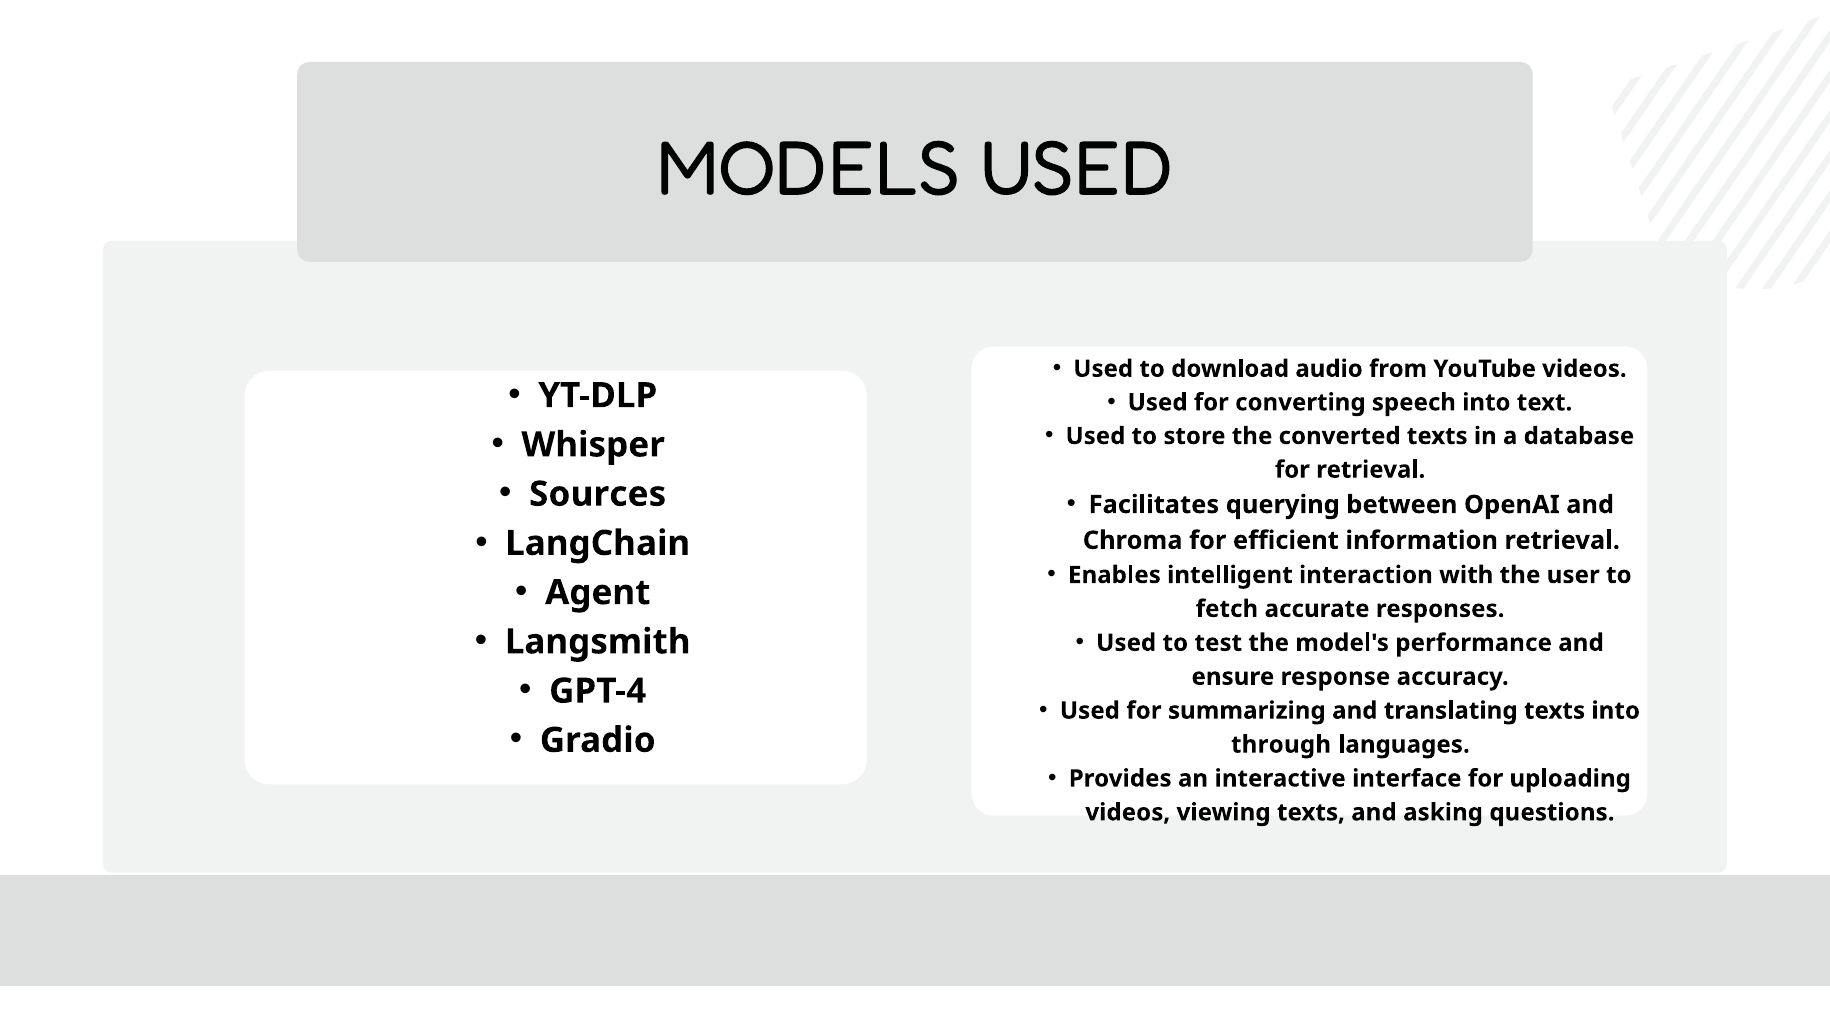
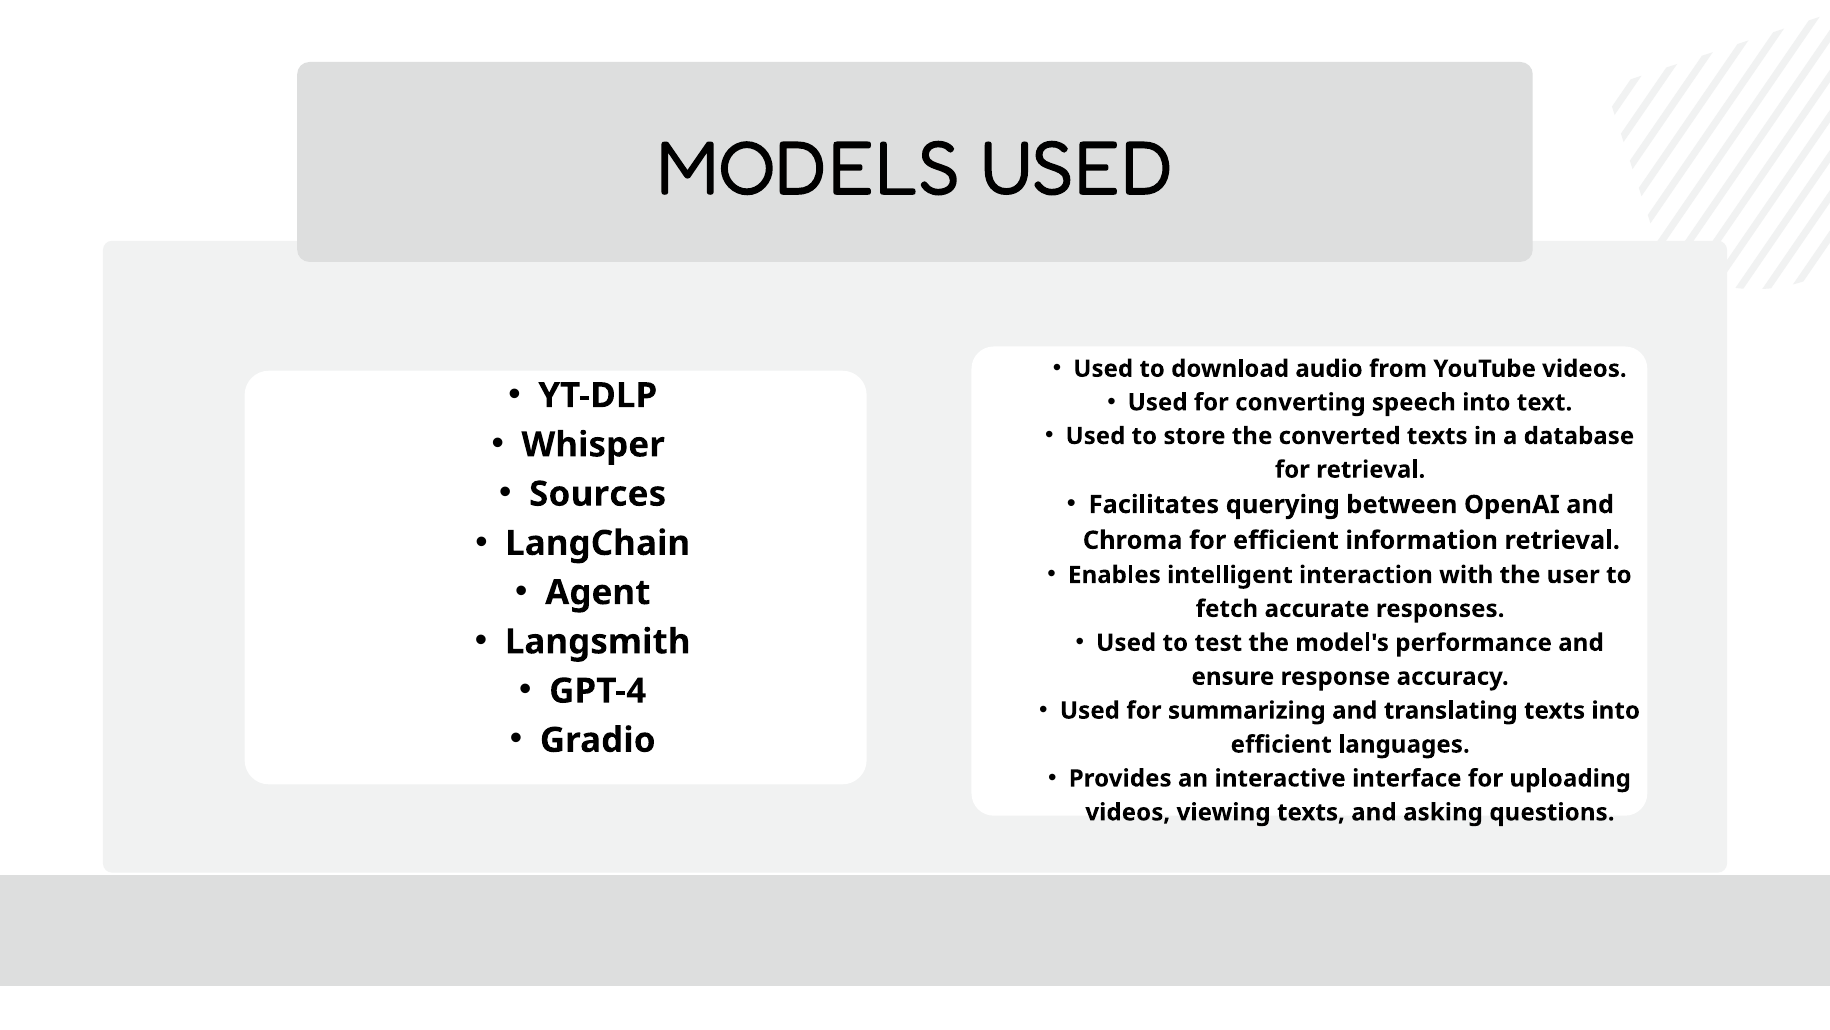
through at (1281, 744): through -> efficient
